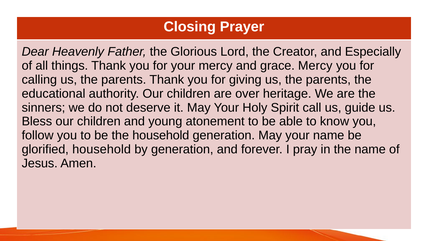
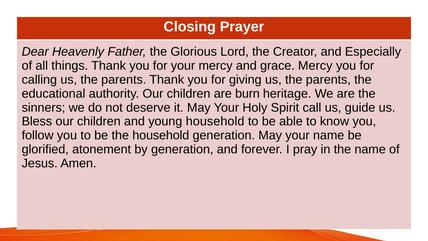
over: over -> burn
young atonement: atonement -> household
glorified household: household -> atonement
